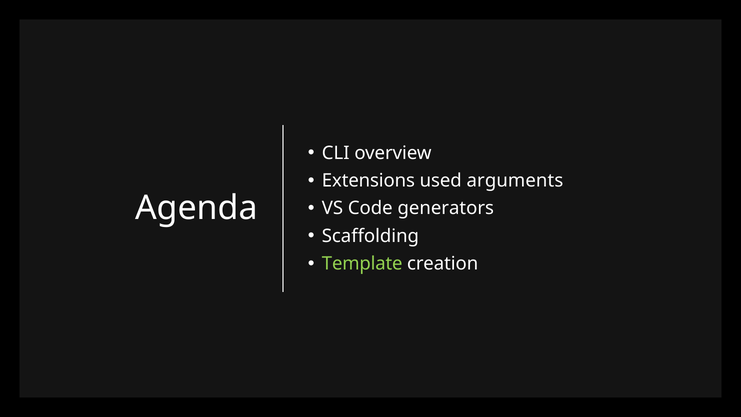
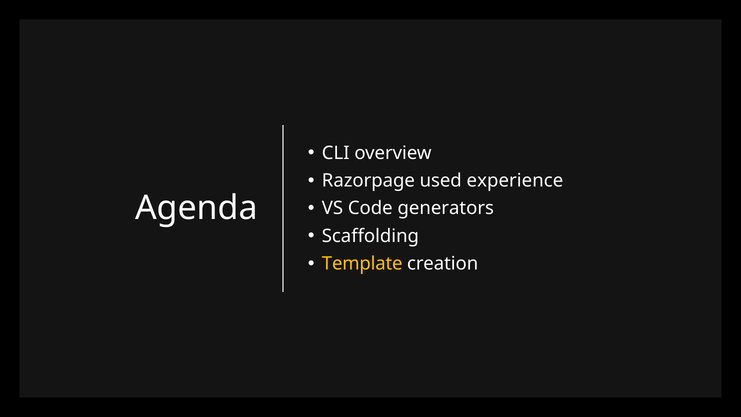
Extensions: Extensions -> Razorpage
arguments: arguments -> experience
Template colour: light green -> yellow
